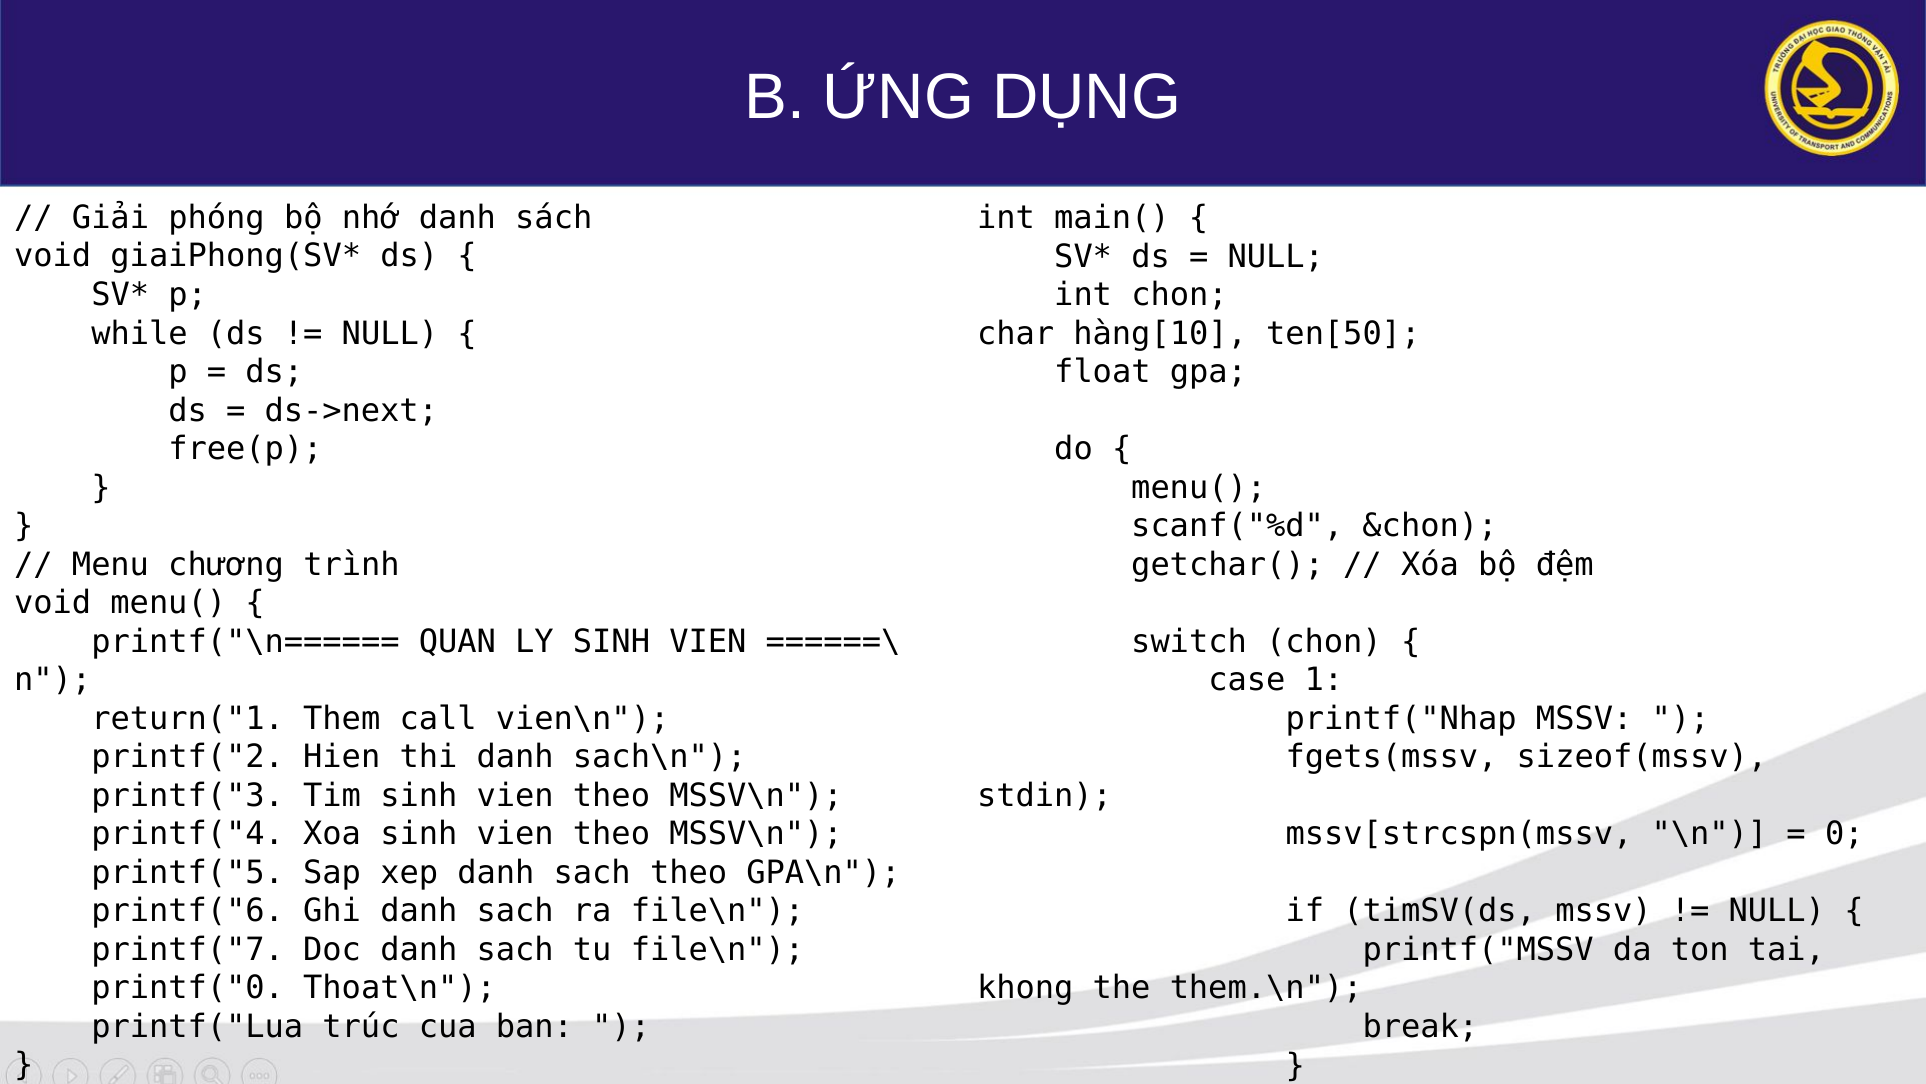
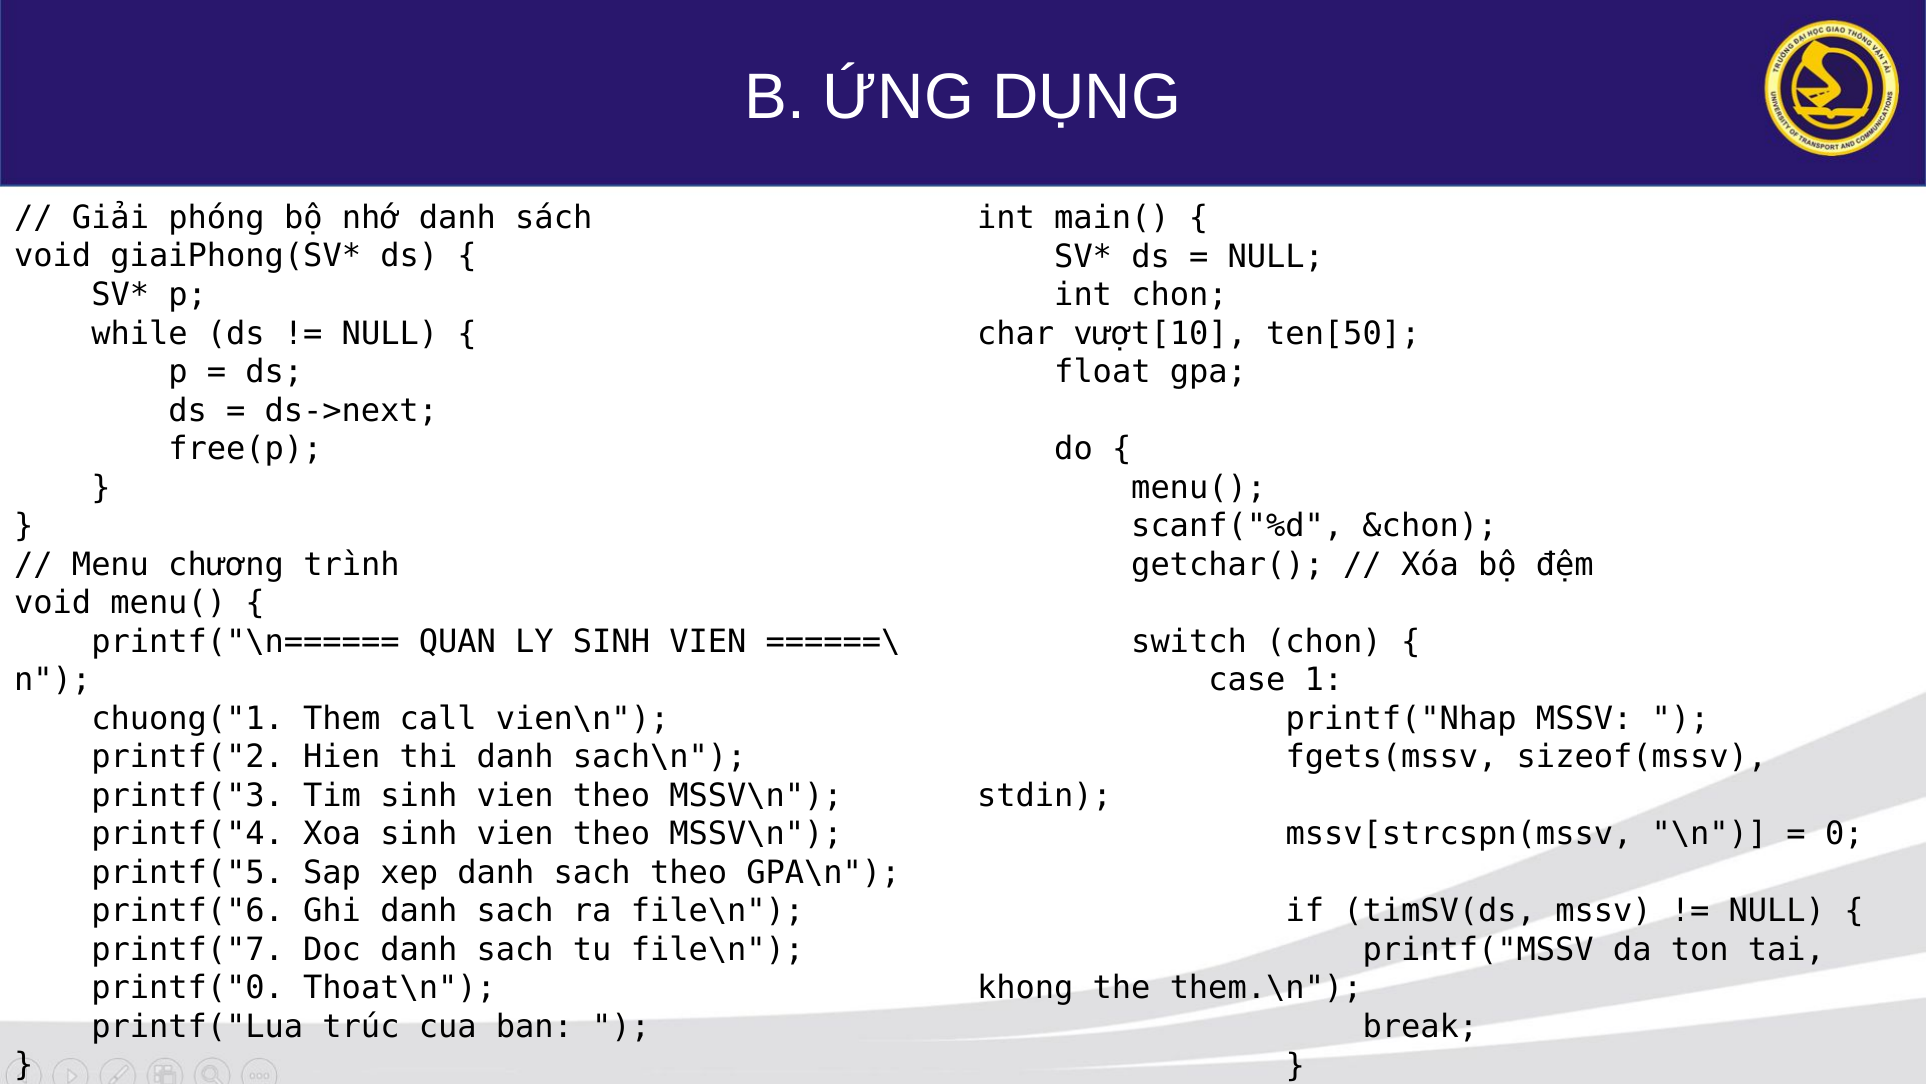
hàng[10: hàng[10 -> vượt[10
return("1: return("1 -> chuong("1
